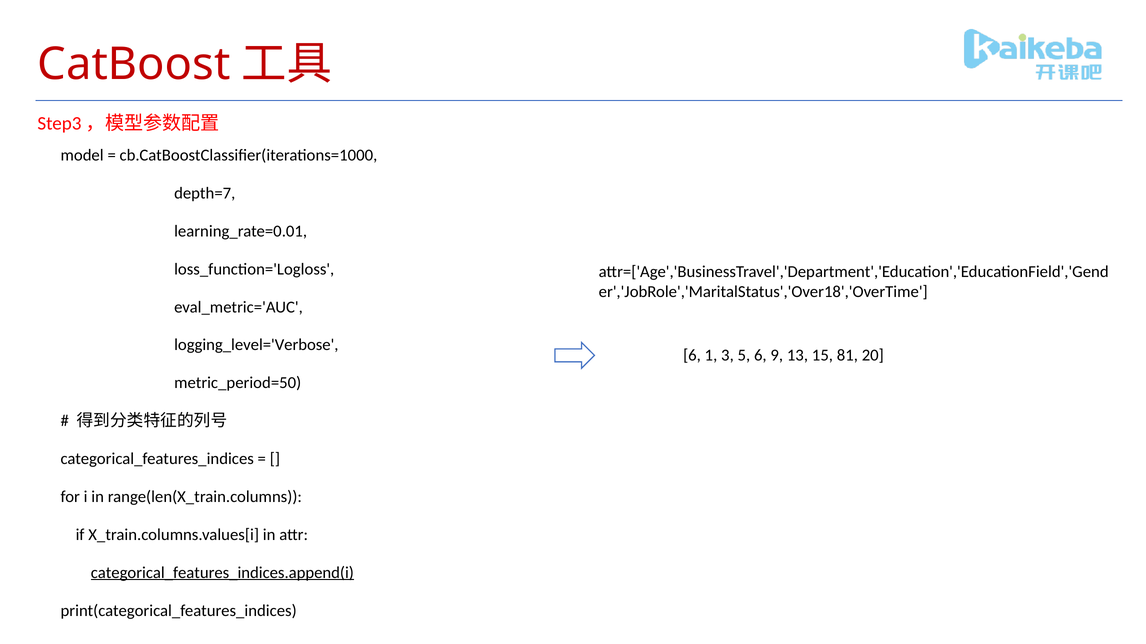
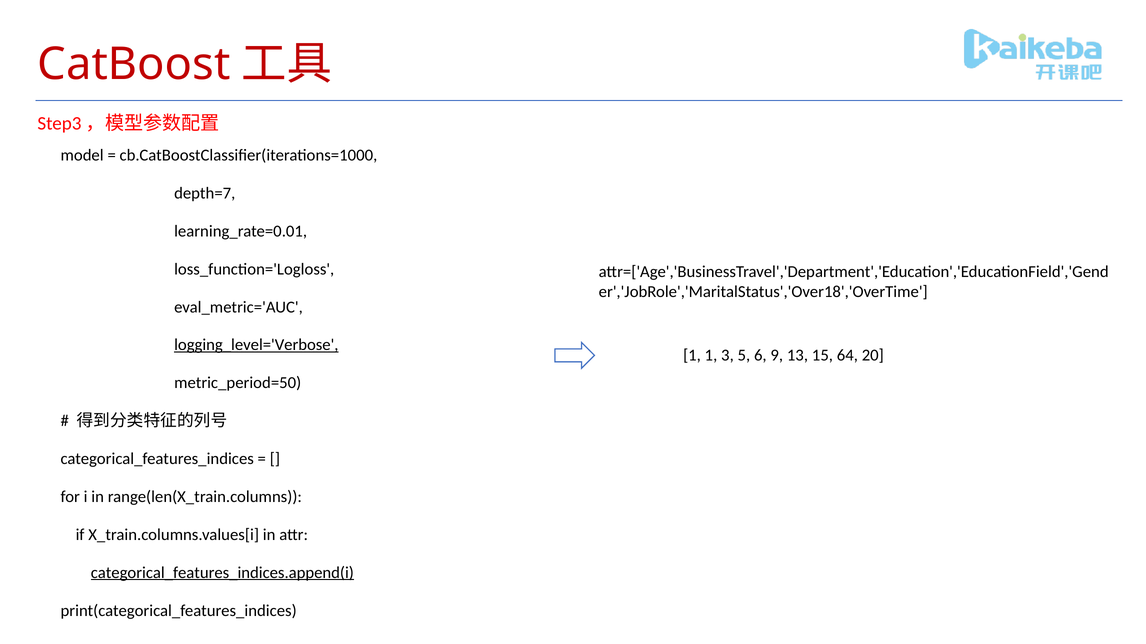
logging_level='Verbose underline: none -> present
6 at (692, 355): 6 -> 1
81: 81 -> 64
